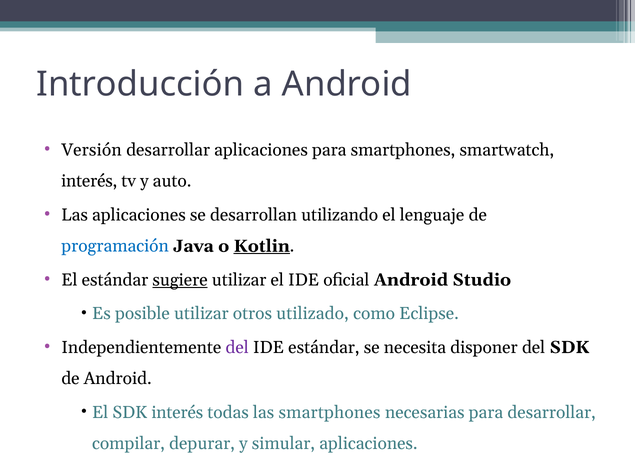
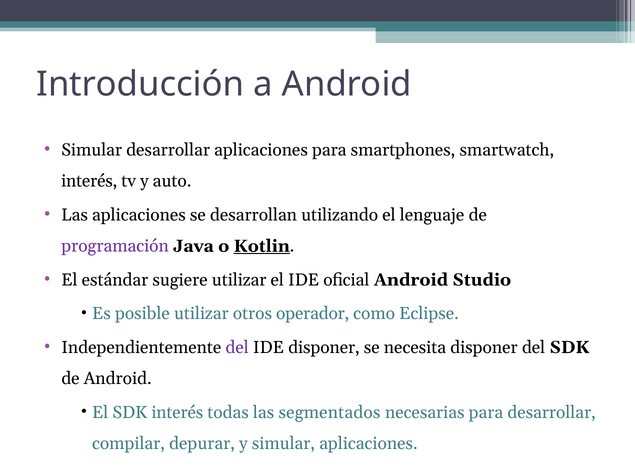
Versión at (92, 150): Versión -> Simular
programación colour: blue -> purple
sugiere underline: present -> none
utilizado: utilizado -> operador
IDE estándar: estándar -> disponer
las smartphones: smartphones -> segmentados
